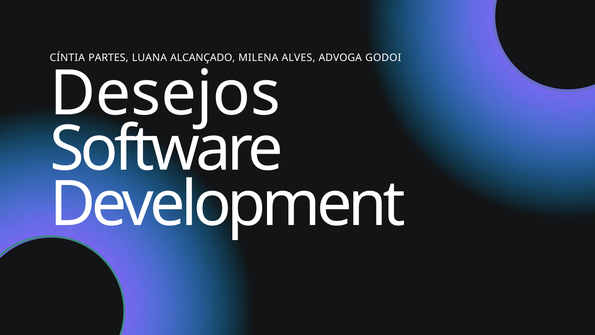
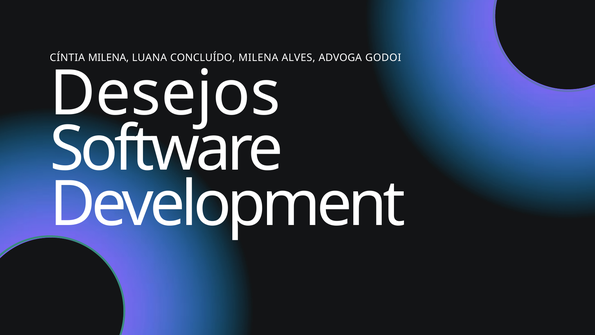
CÍNTIA PARTES: PARTES -> MILENA
ALCANÇADO: ALCANÇADO -> CONCLUÍDO
